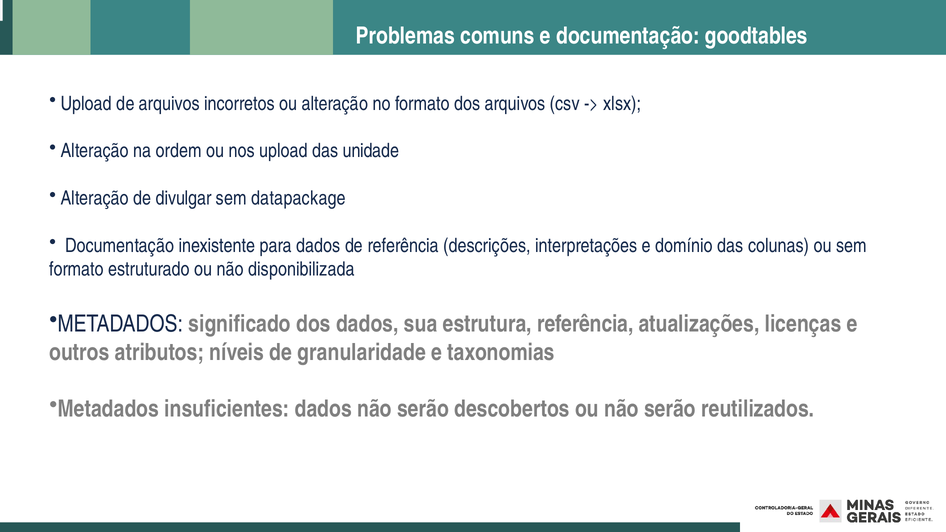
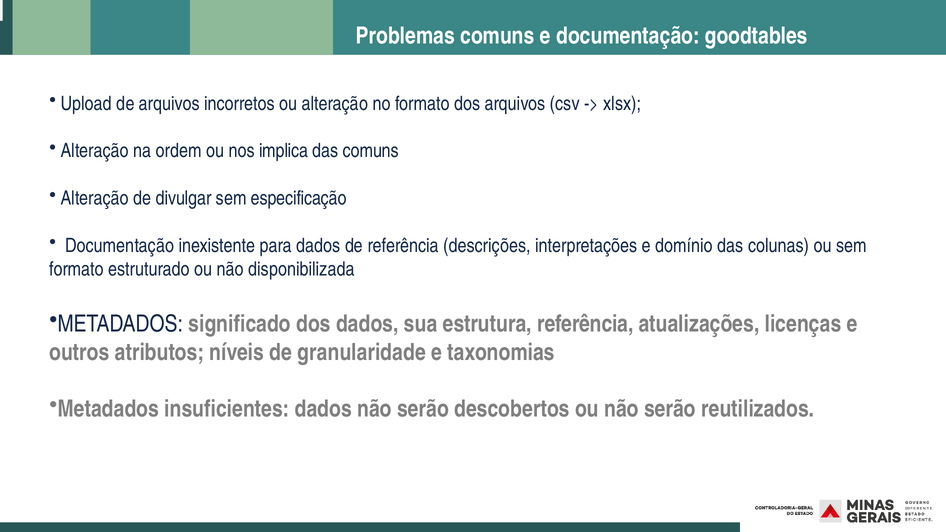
nos upload: upload -> implica
das unidade: unidade -> comuns
datapackage: datapackage -> especificação
